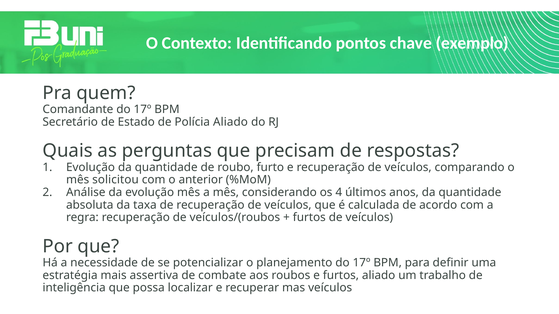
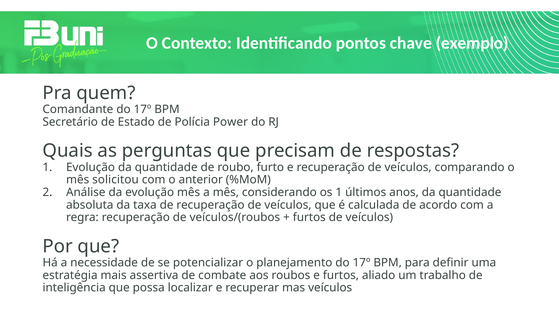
Polícia Aliado: Aliado -> Power
os 4: 4 -> 1
